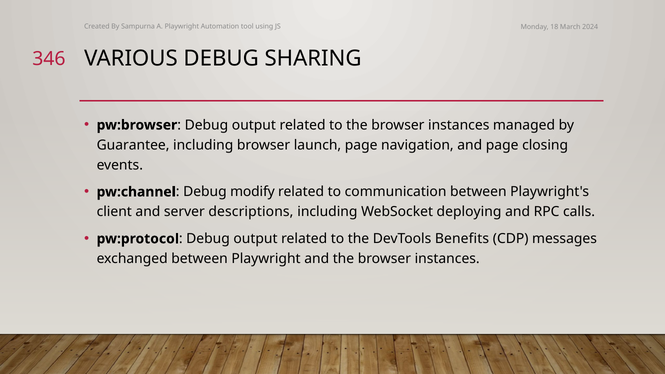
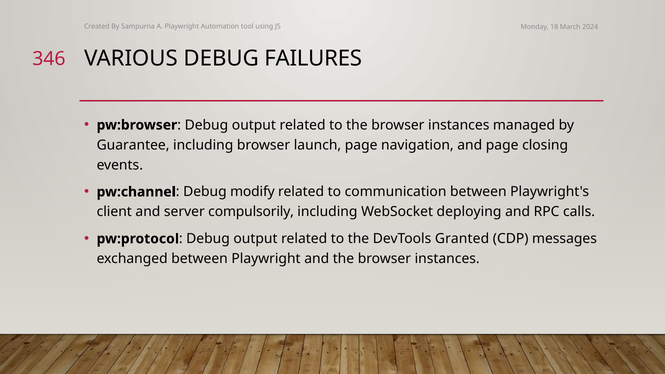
SHARING: SHARING -> FAILURES
descriptions: descriptions -> compulsorily
Benefits: Benefits -> Granted
